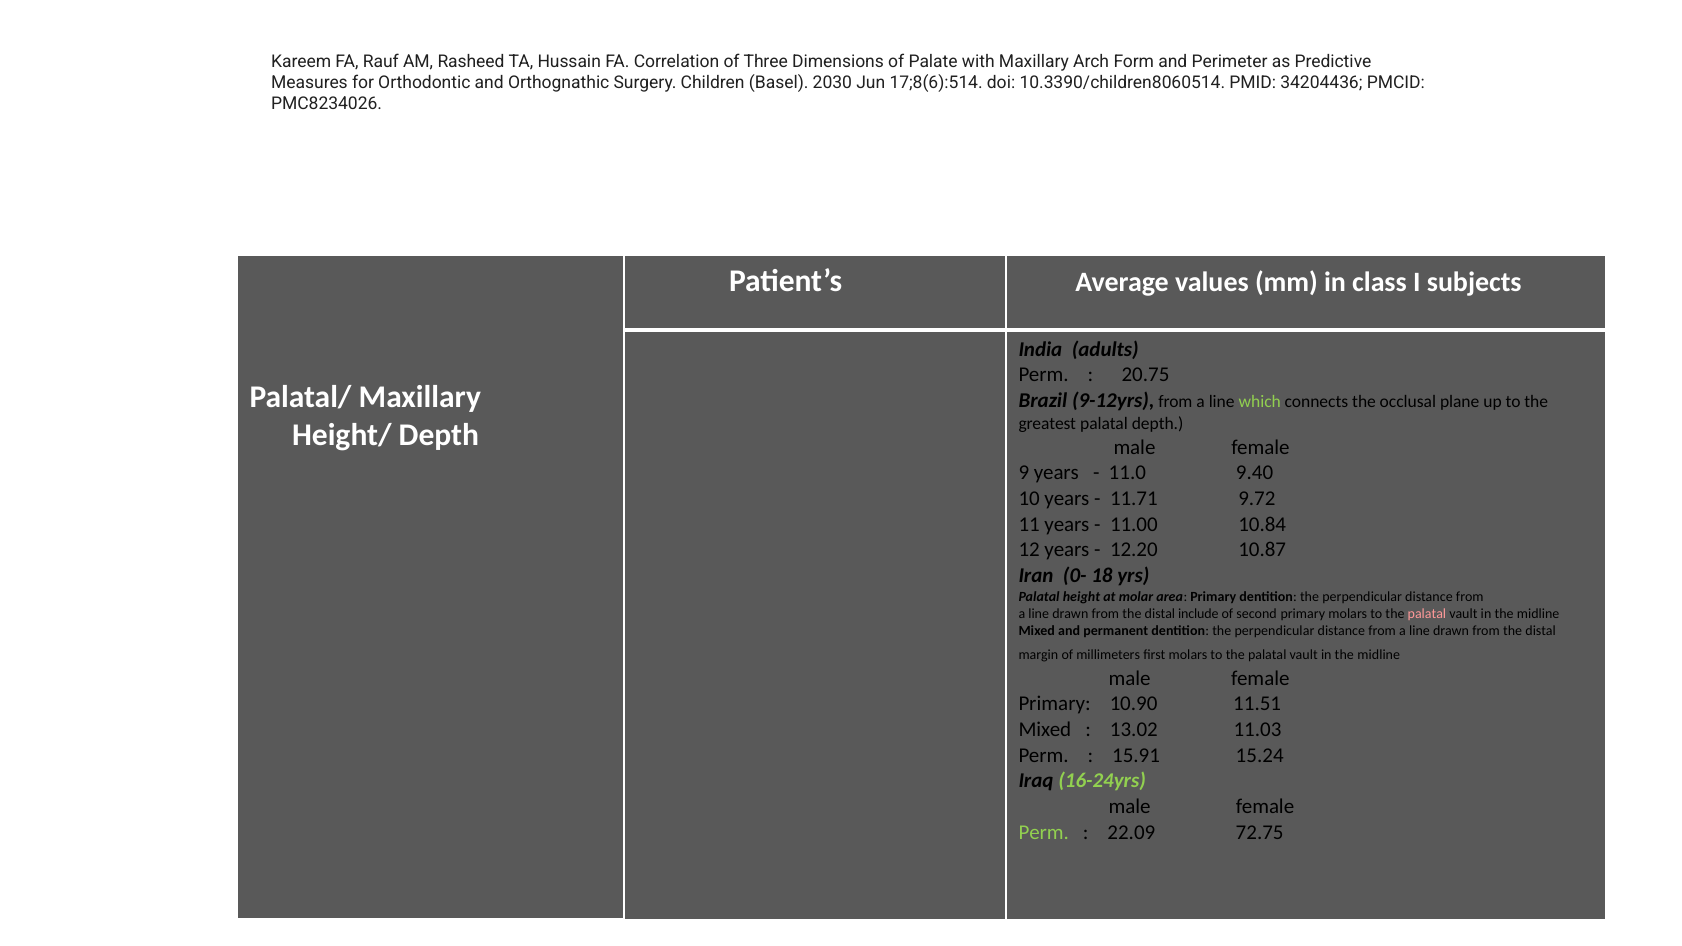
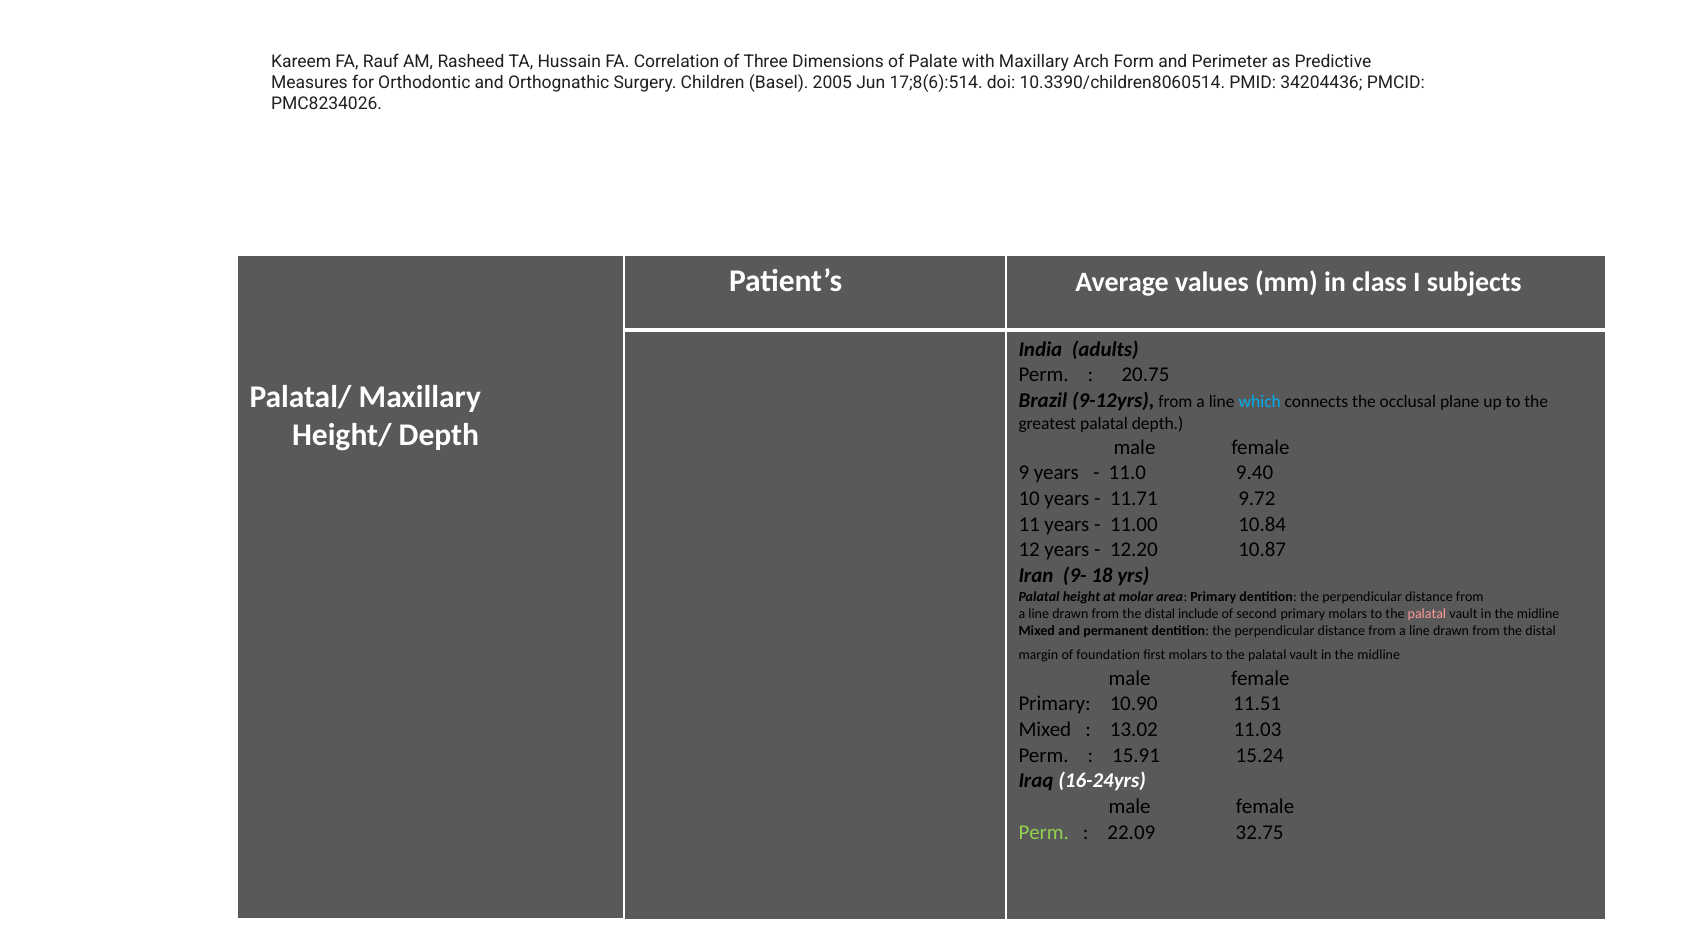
2030: 2030 -> 2005
which colour: light green -> light blue
0-: 0- -> 9-
millimeters: millimeters -> foundation
16-24yrs colour: light green -> white
72.75: 72.75 -> 32.75
